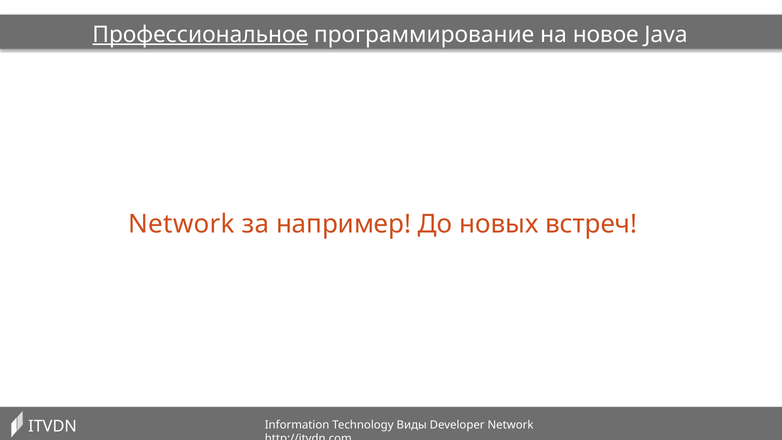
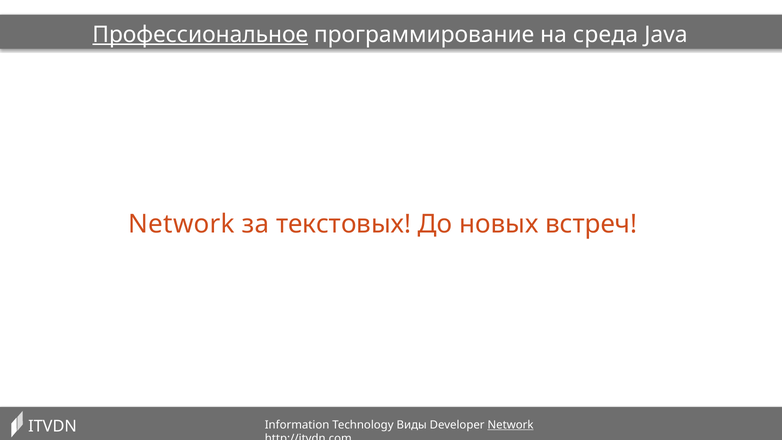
новое: новое -> среда
например: например -> текстовых
Network at (511, 425) underline: none -> present
